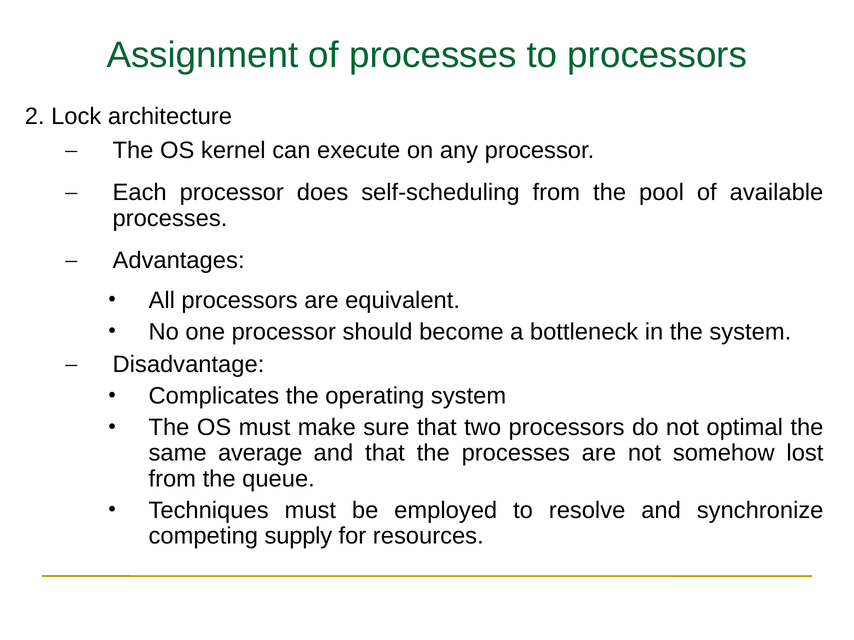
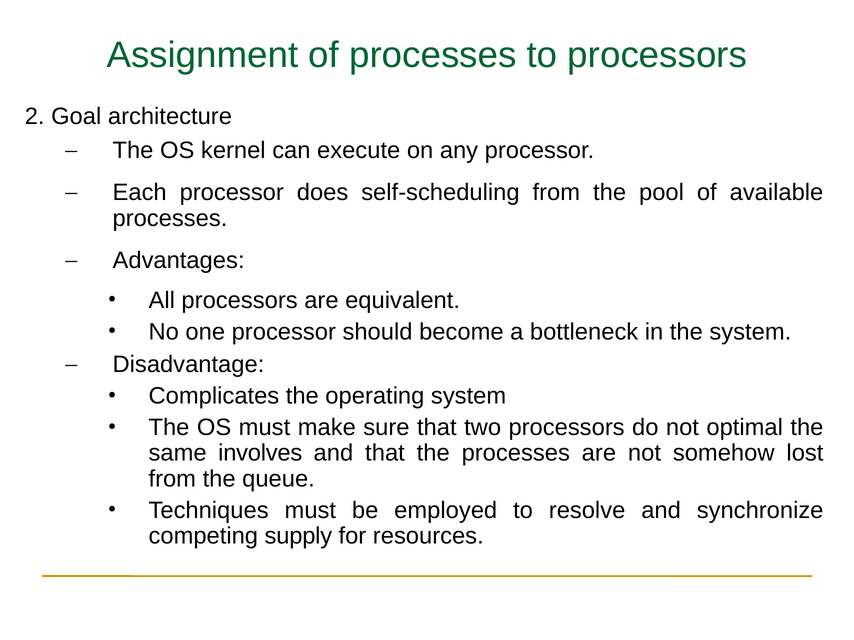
Lock: Lock -> Goal
average: average -> involves
